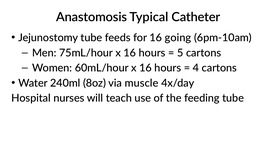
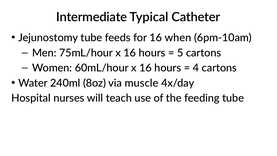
Anastomosis: Anastomosis -> Intermediate
going: going -> when
